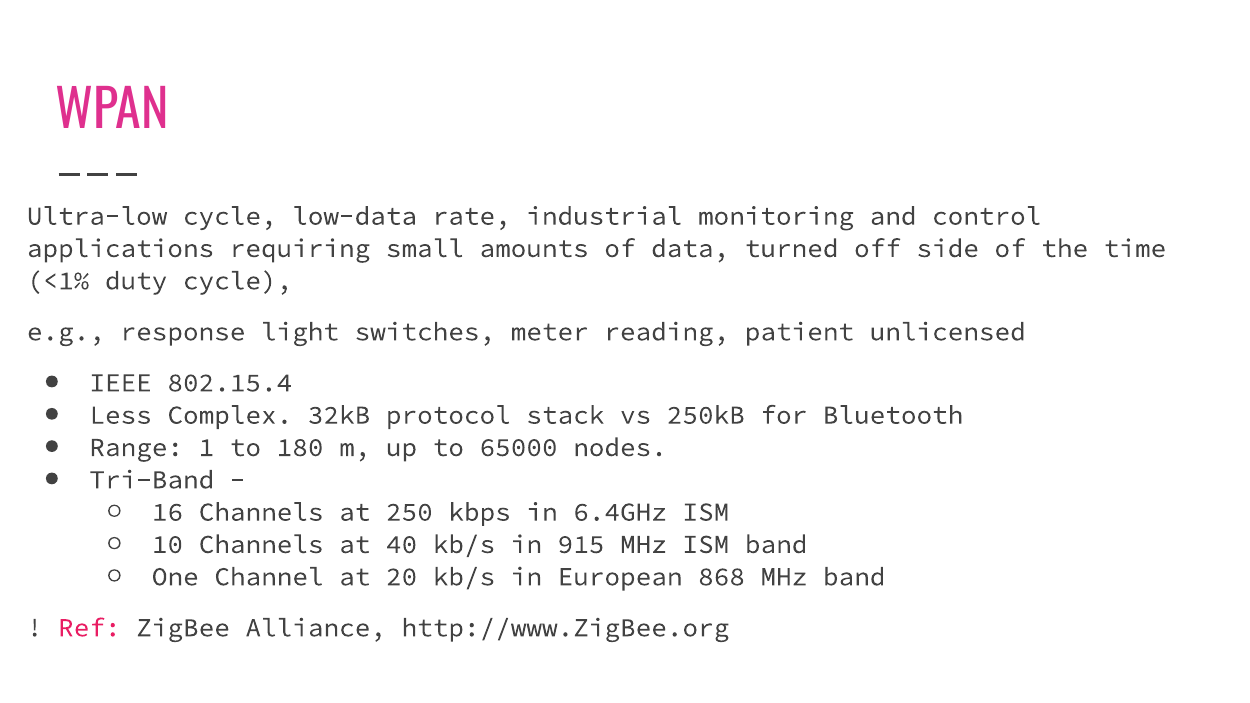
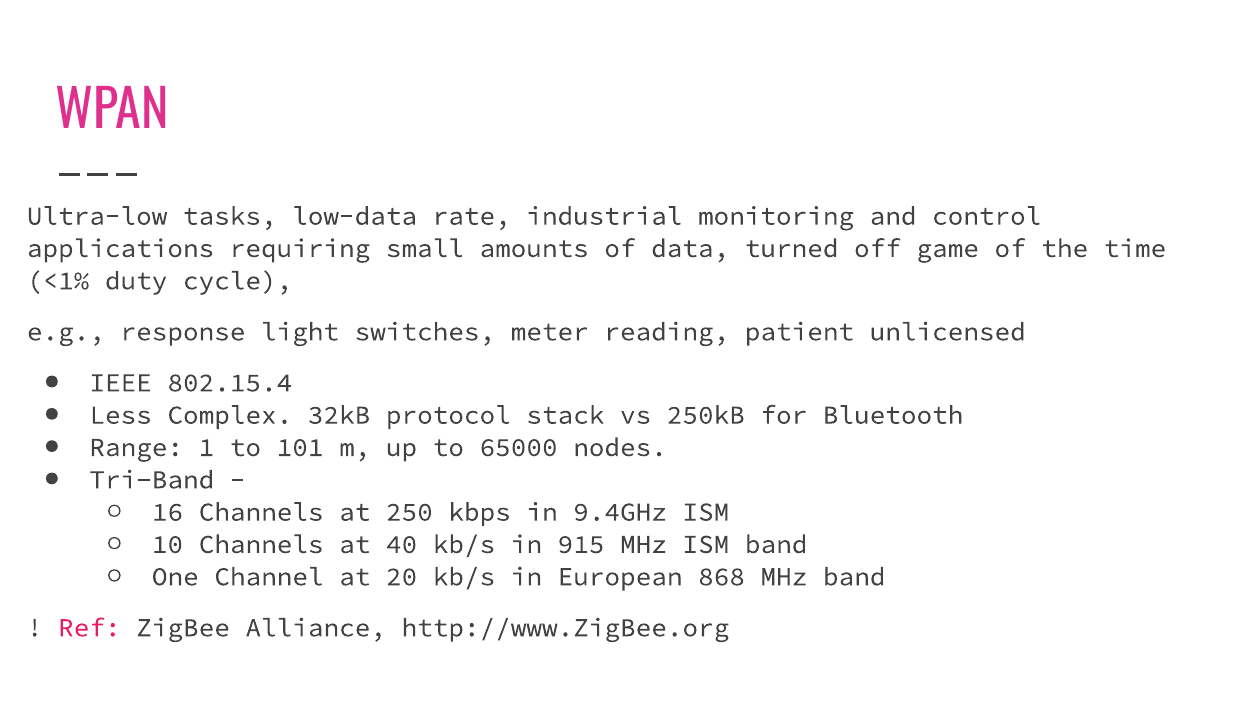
Ultra-low cycle: cycle -> tasks
side: side -> game
180: 180 -> 101
6.4GHz: 6.4GHz -> 9.4GHz
